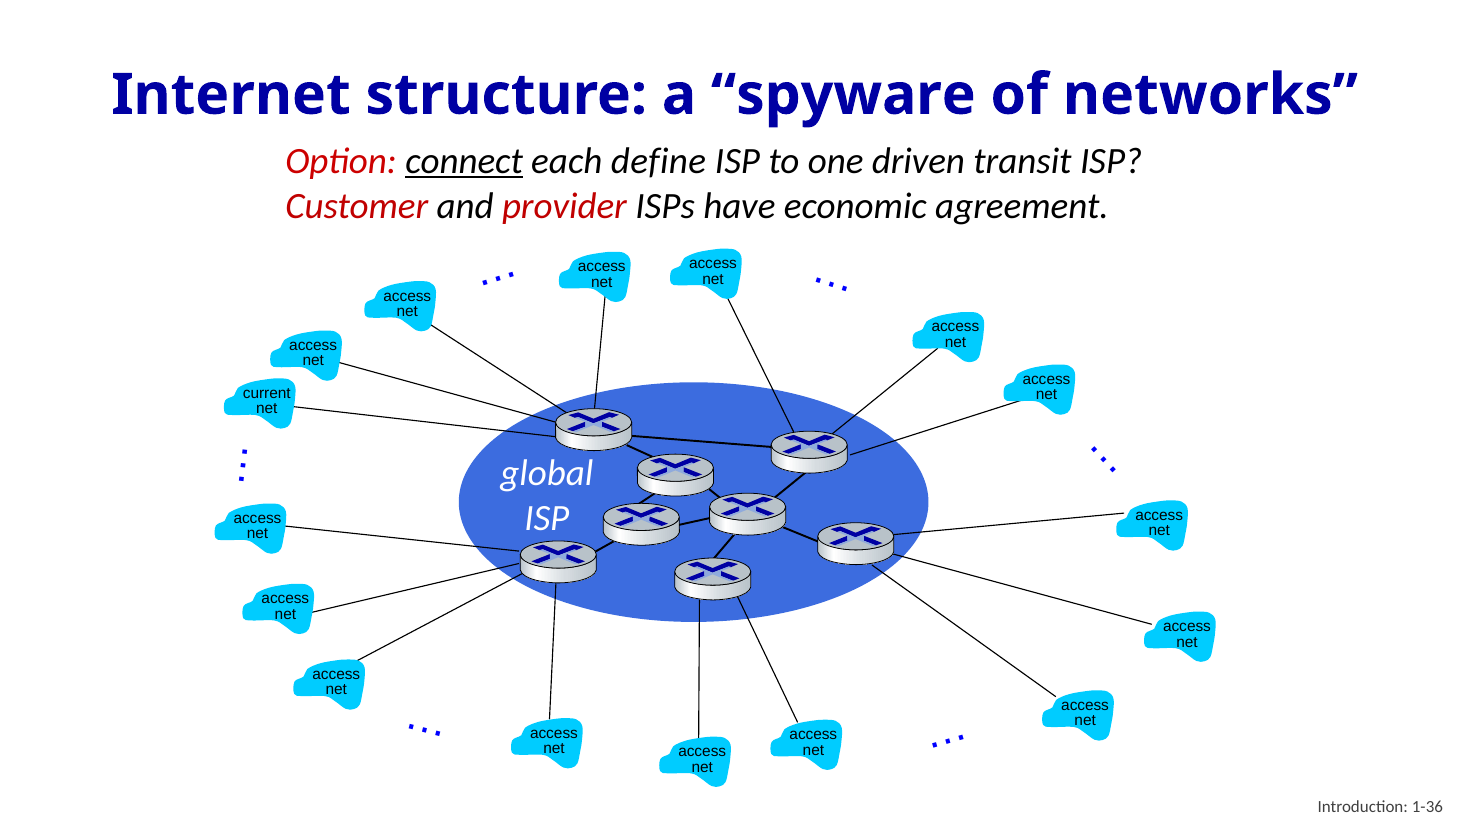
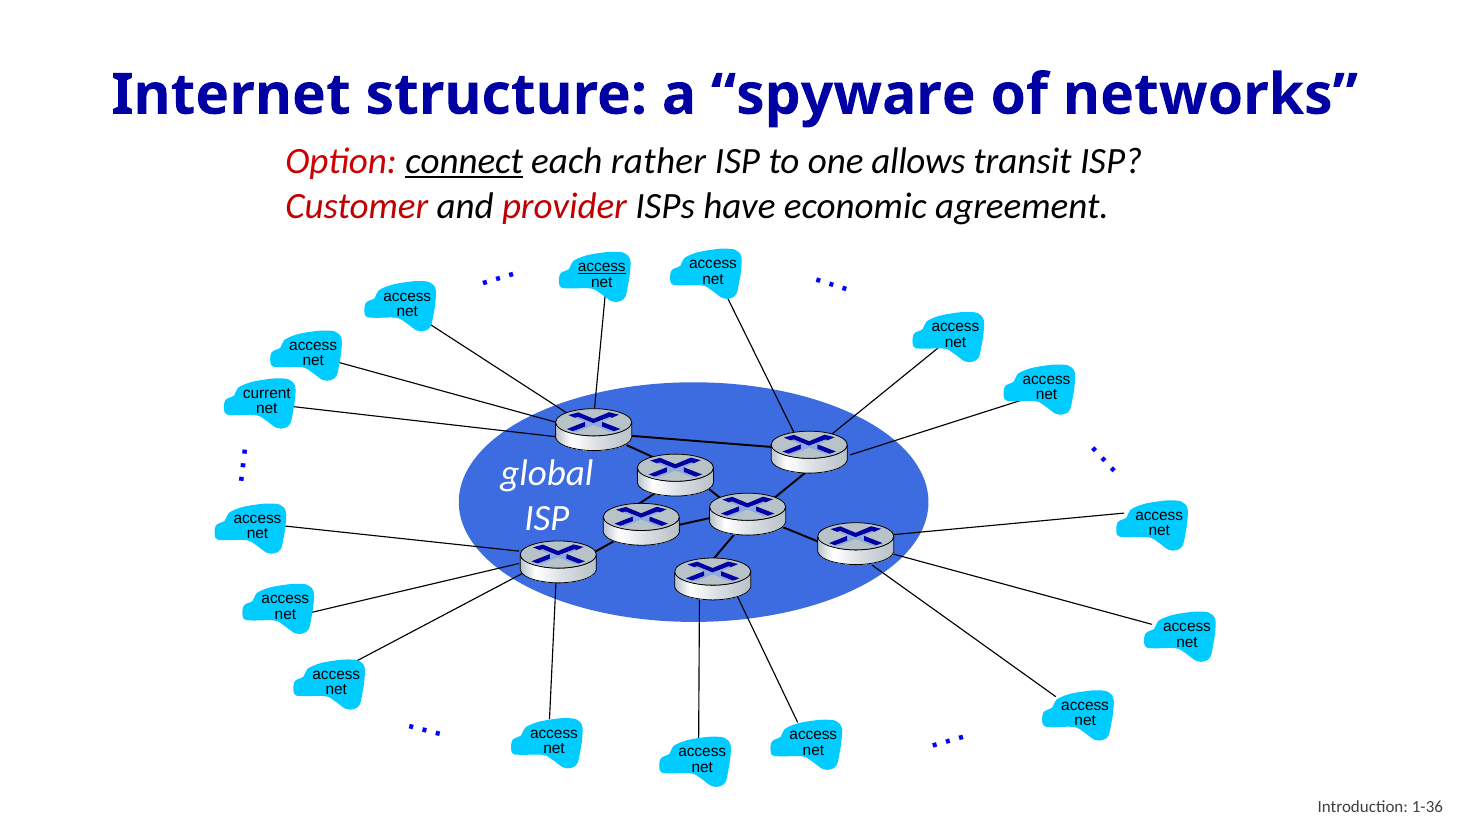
define: define -> rather
driven: driven -> allows
access at (602, 266) underline: none -> present
